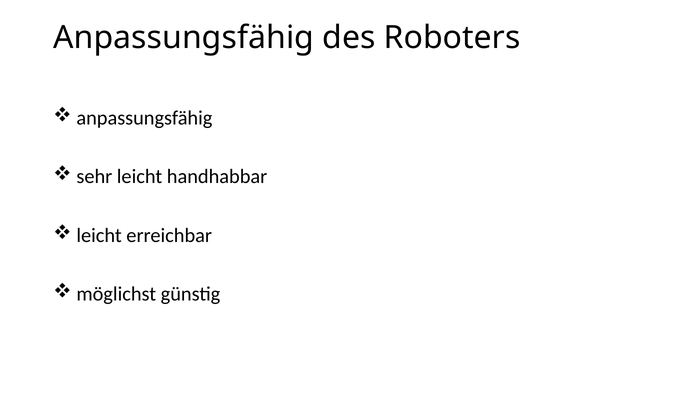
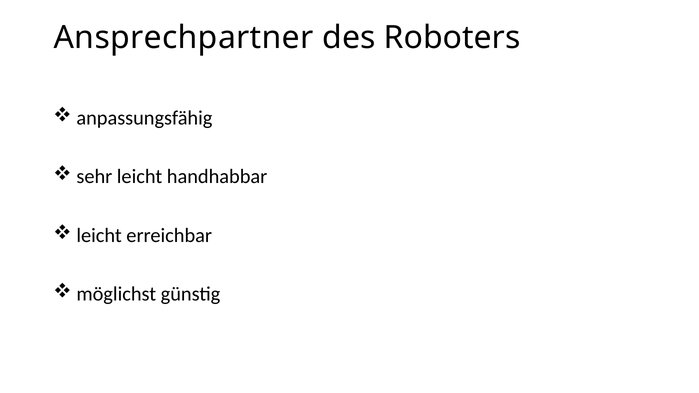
Anpassungsfähig at (184, 38): Anpassungsfähig -> Ansprechpartner
